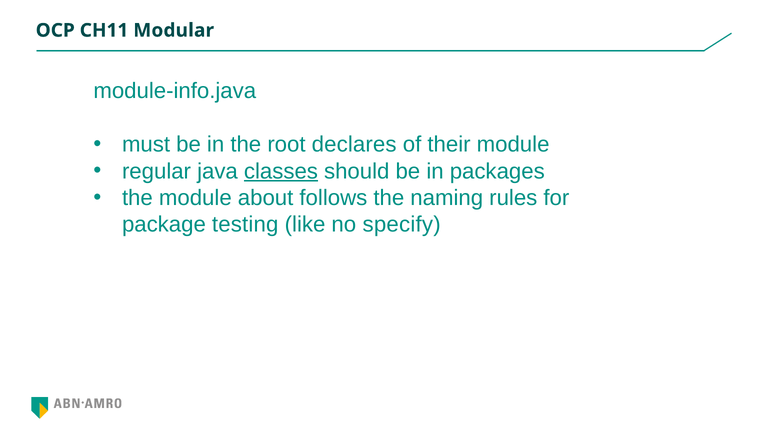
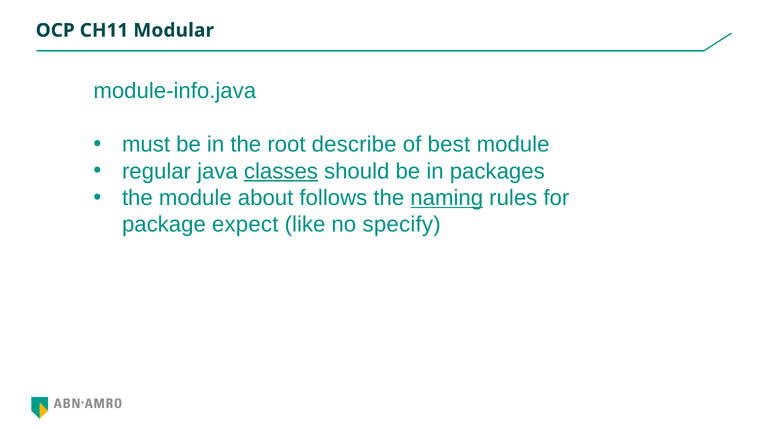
declares: declares -> describe
their: their -> best
naming underline: none -> present
testing: testing -> expect
